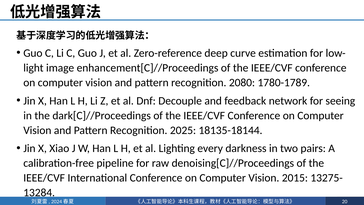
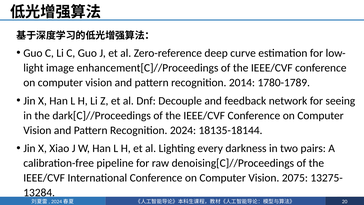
2080: 2080 -> 2014
2025: 2025 -> 2024
2015: 2015 -> 2075
